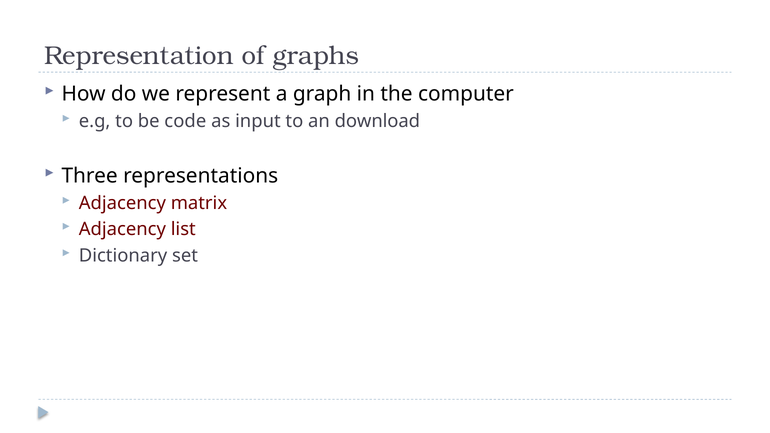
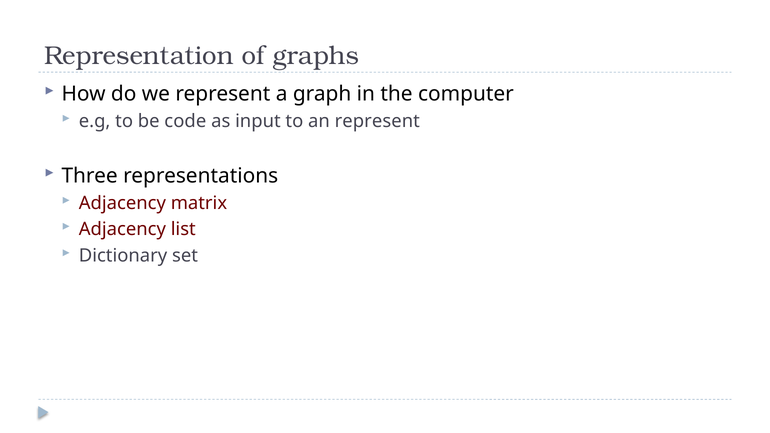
an download: download -> represent
